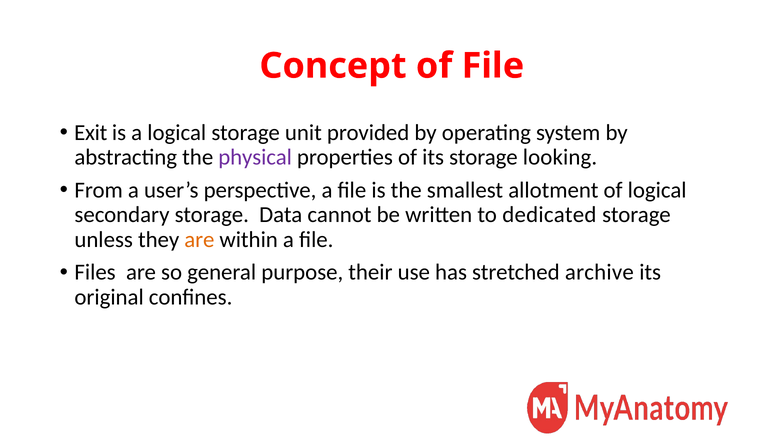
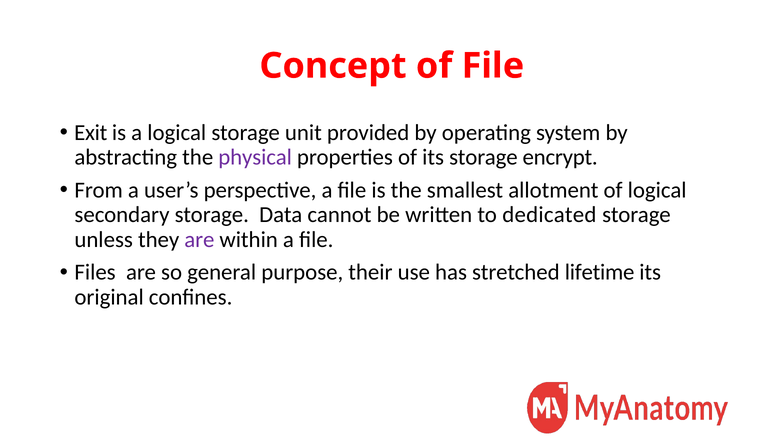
looking: looking -> encrypt
are at (199, 240) colour: orange -> purple
archive: archive -> lifetime
